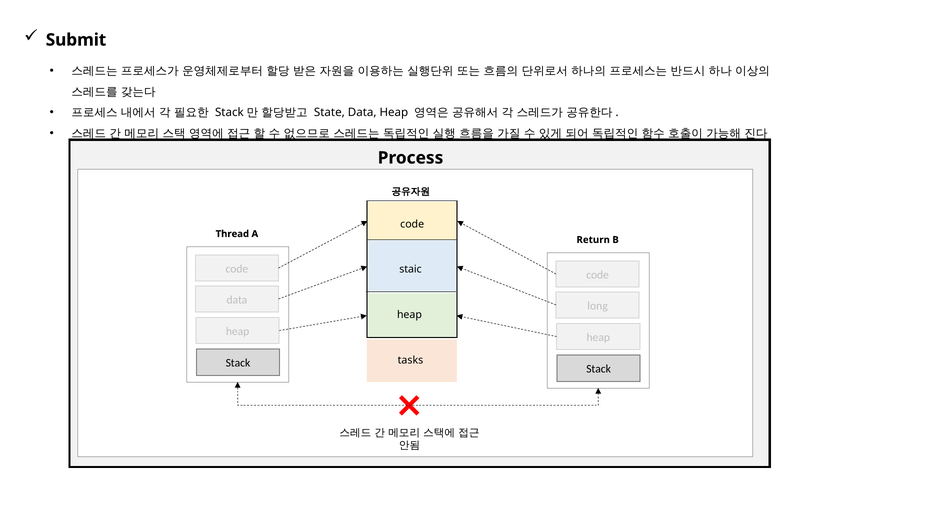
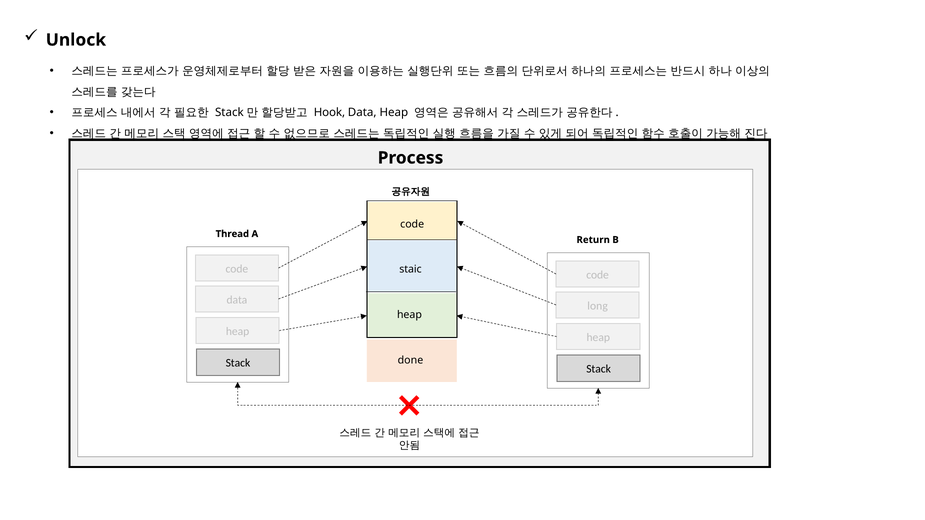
Submit: Submit -> Unlock
State: State -> Hook
tasks: tasks -> done
